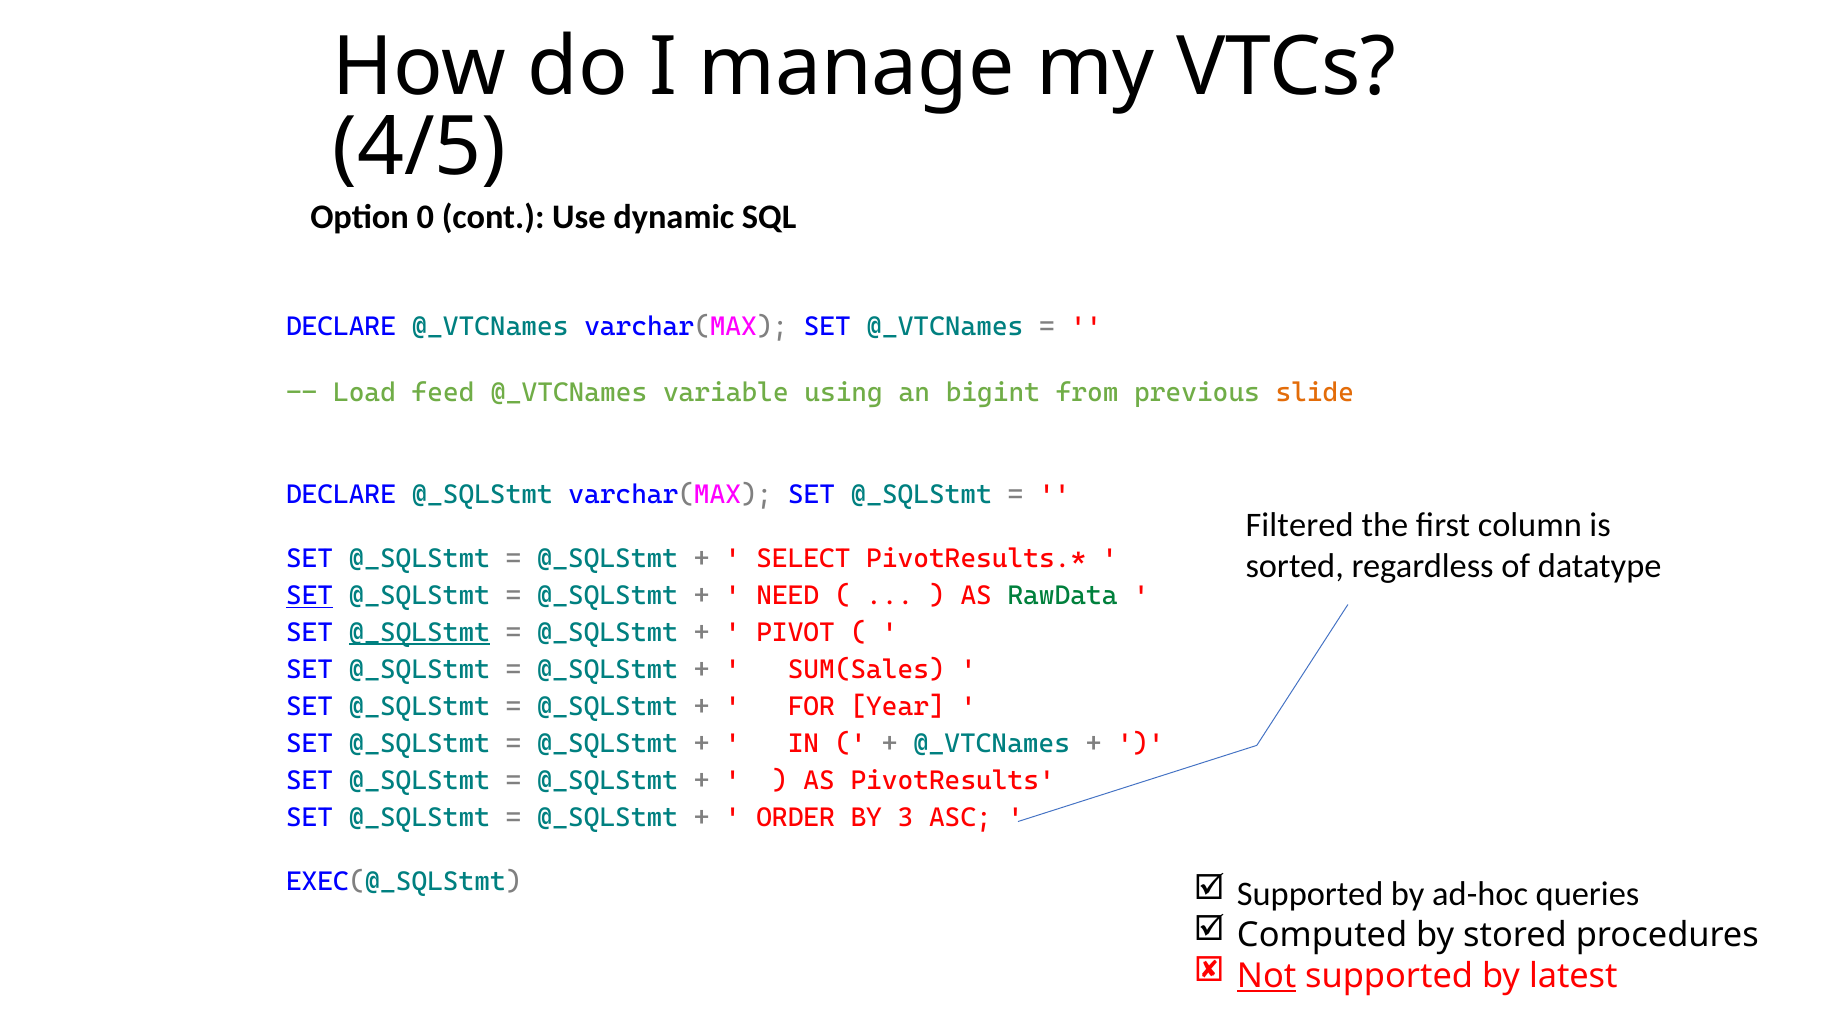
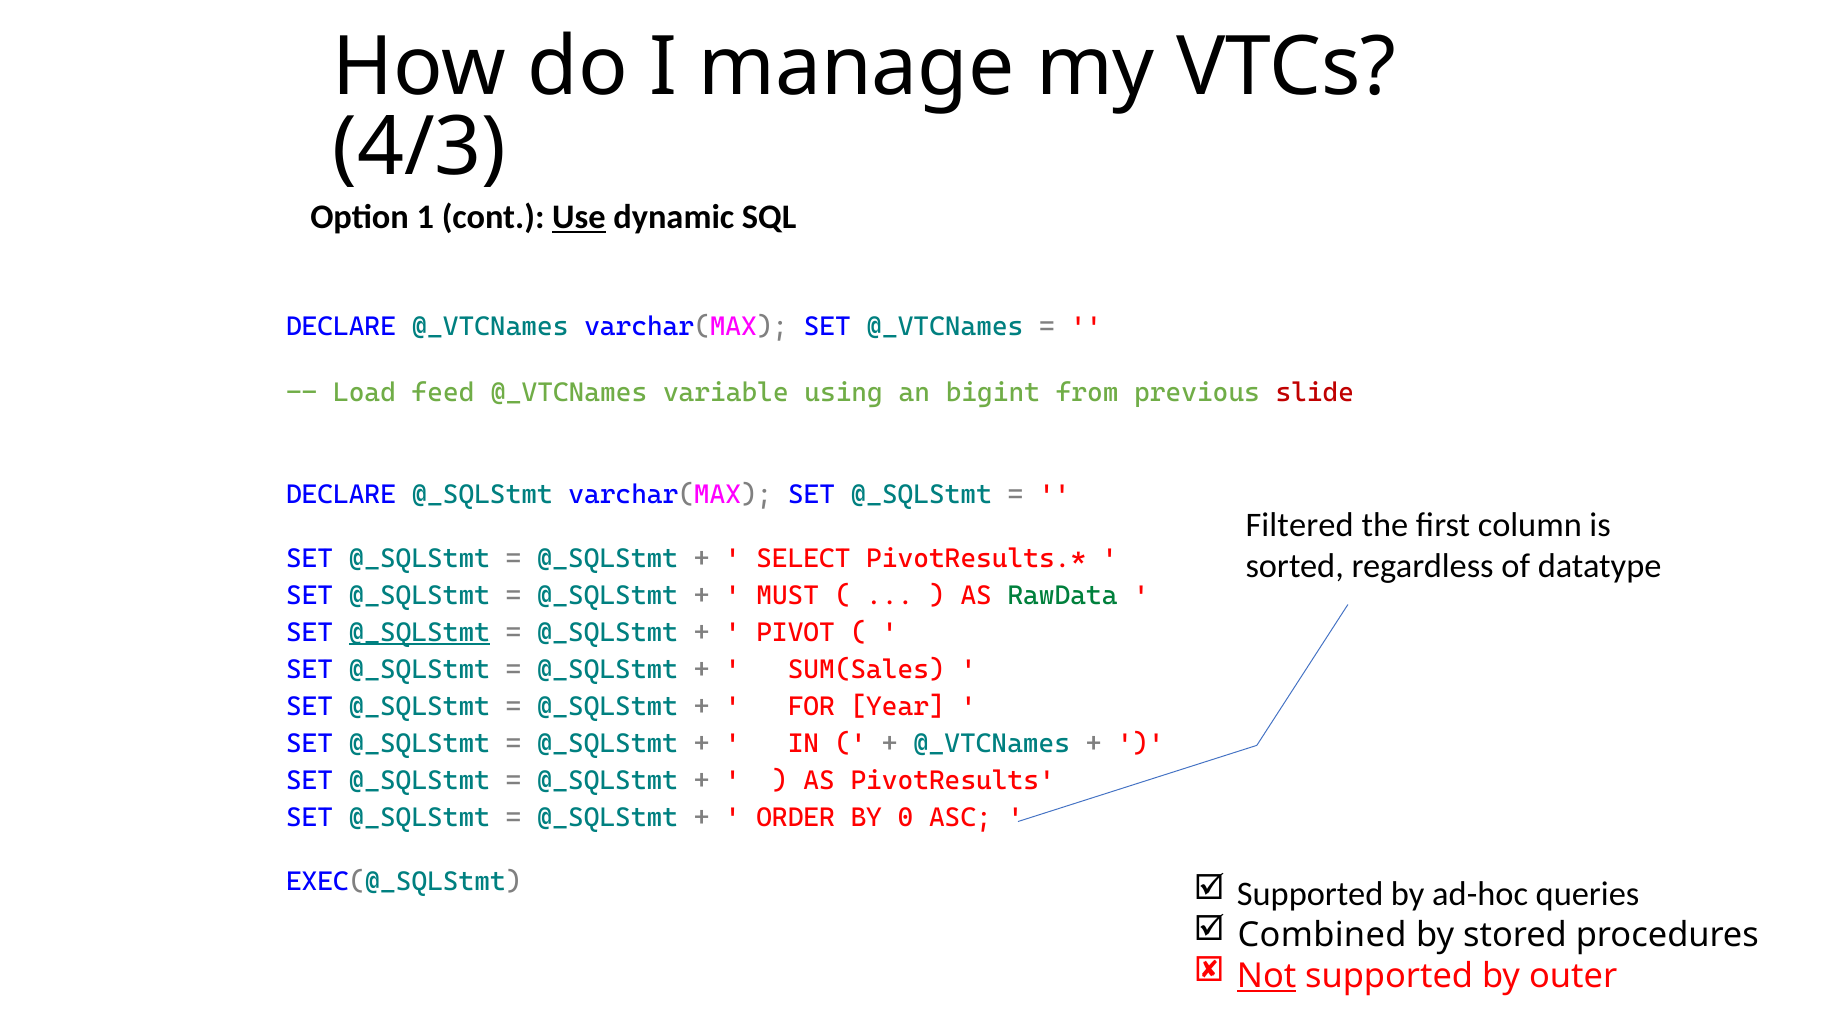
4/5: 4/5 -> 4/3
0: 0 -> 1
Use underline: none -> present
slide colour: orange -> red
SET at (310, 596) underline: present -> none
NEED: NEED -> MUST
3: 3 -> 0
Computed: Computed -> Combined
latest: latest -> outer
